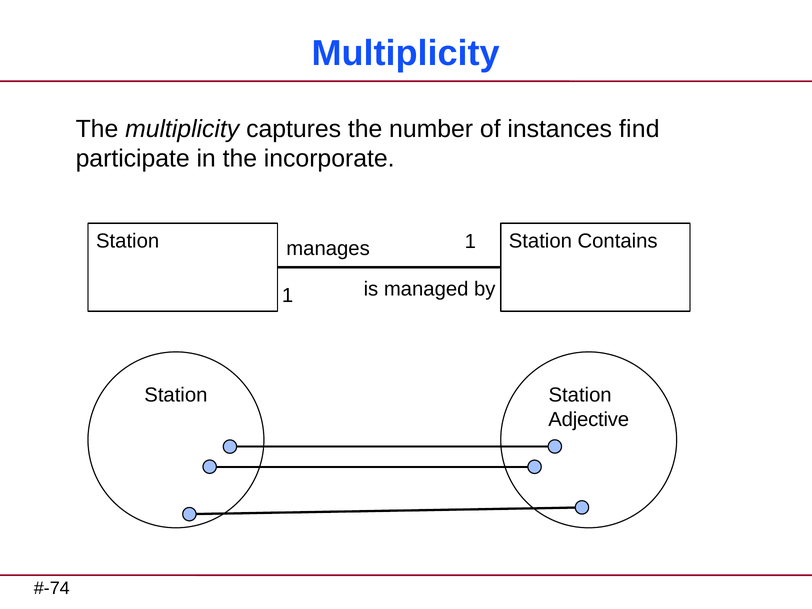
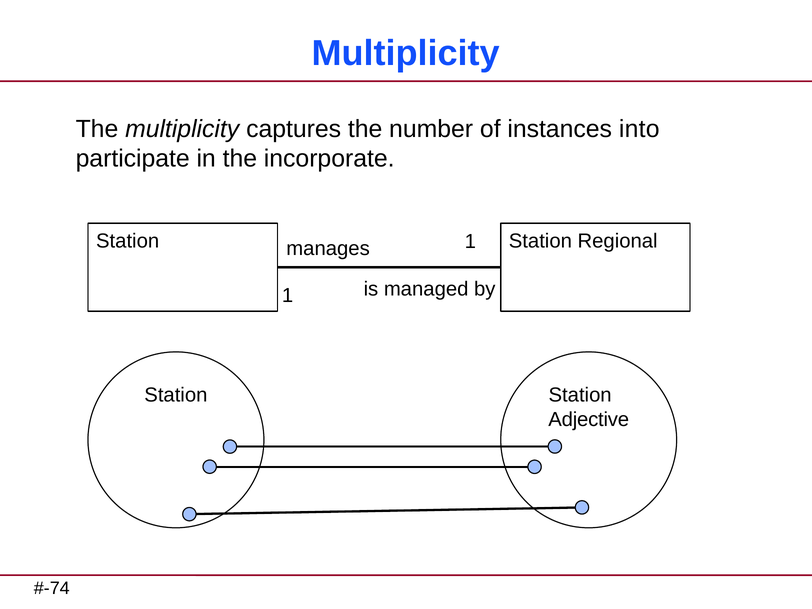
find: find -> into
Contains: Contains -> Regional
